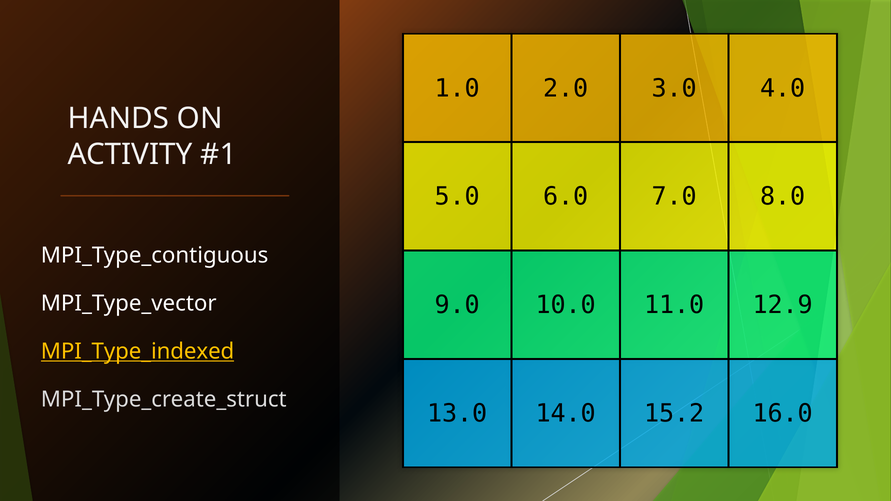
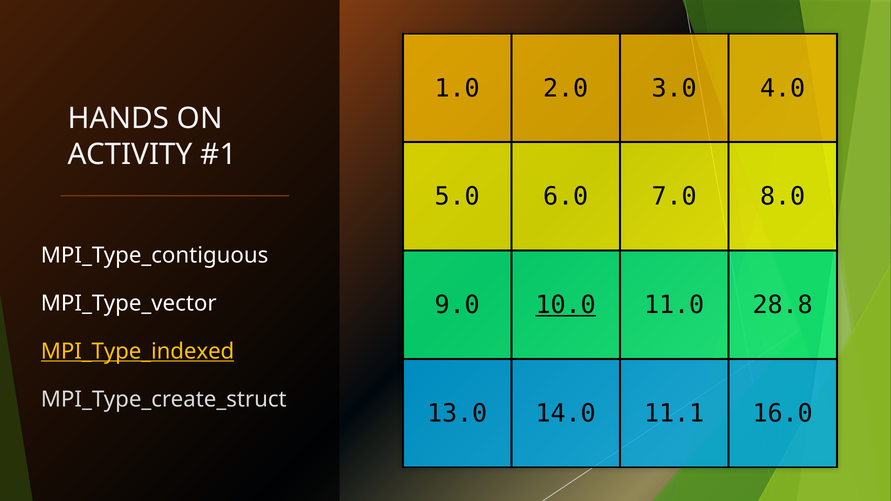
10.0 underline: none -> present
12.9: 12.9 -> 28.8
15.2: 15.2 -> 11.1
